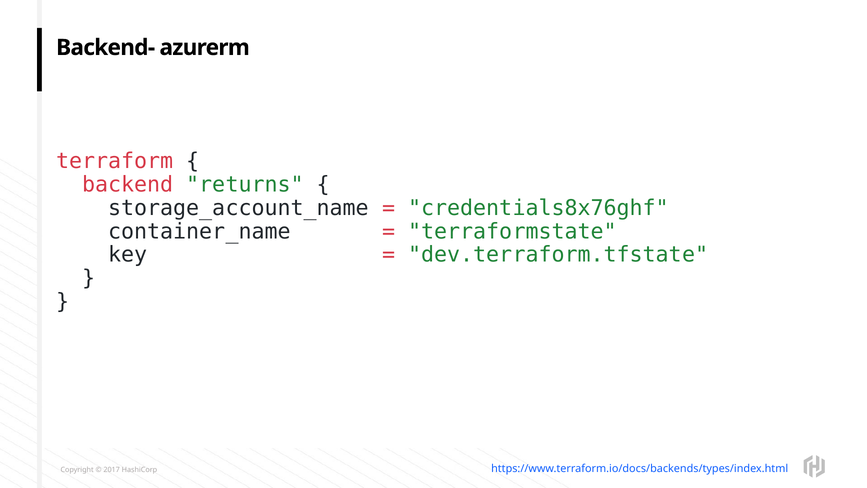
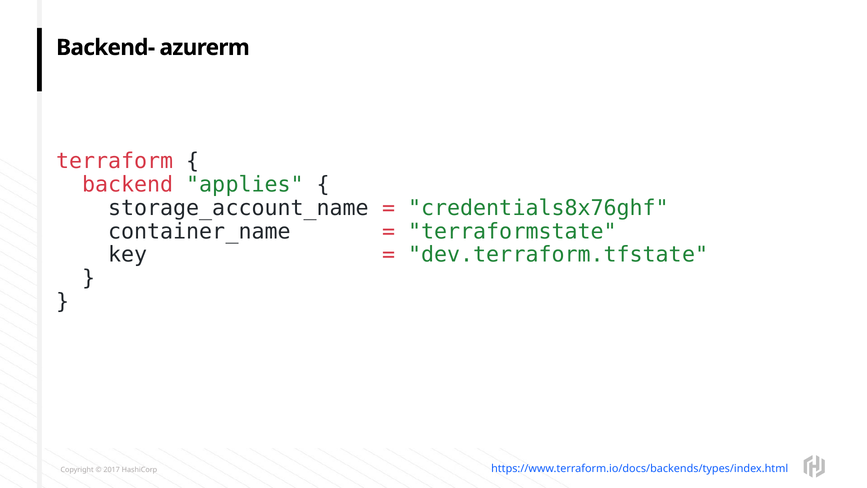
returns: returns -> applies
